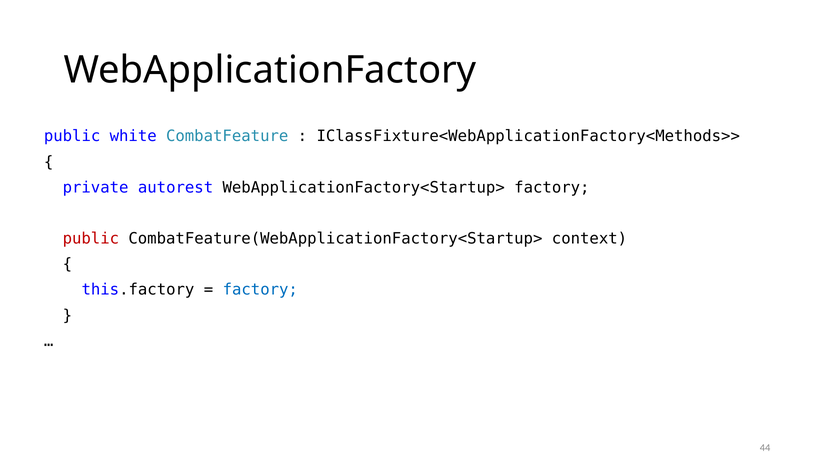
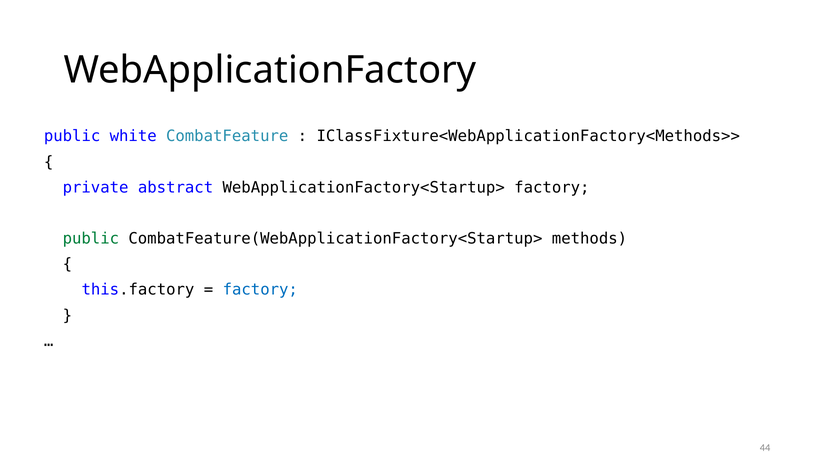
autorest: autorest -> abstract
public at (91, 239) colour: red -> green
context: context -> methods
